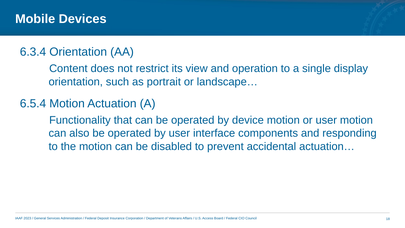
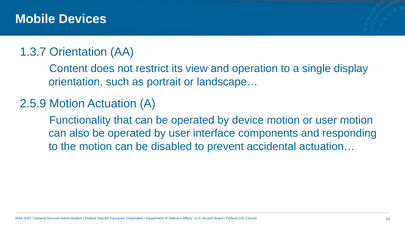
6.3.4: 6.3.4 -> 1.3.7
6.5.4: 6.5.4 -> 2.5.9
